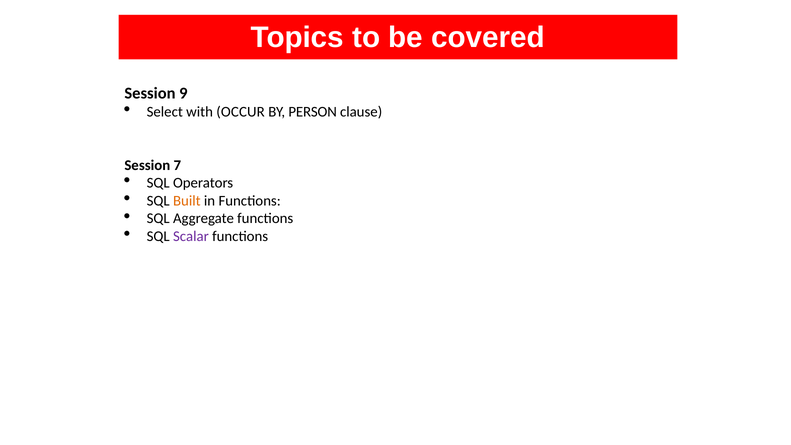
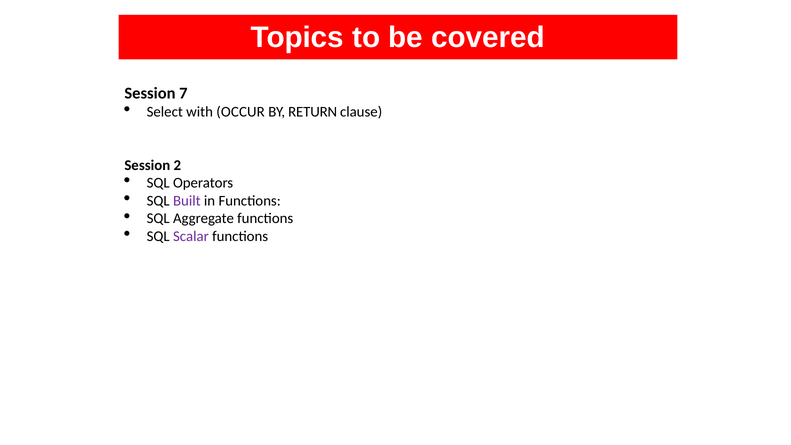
9: 9 -> 7
PERSON: PERSON -> RETURN
7: 7 -> 2
Built colour: orange -> purple
